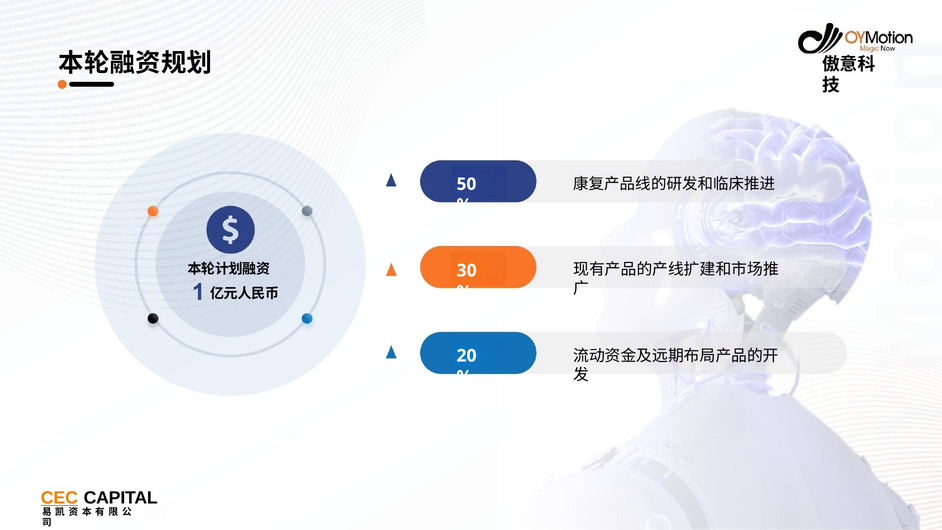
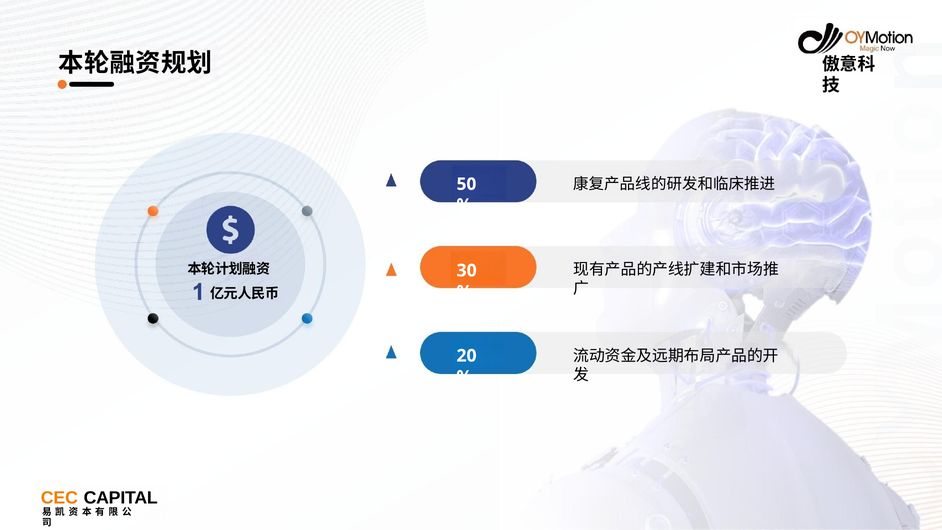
CEC underline: present -> none
